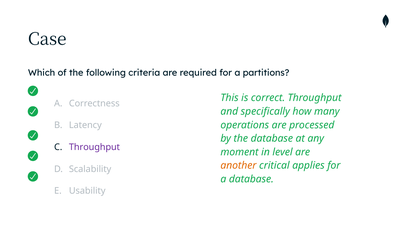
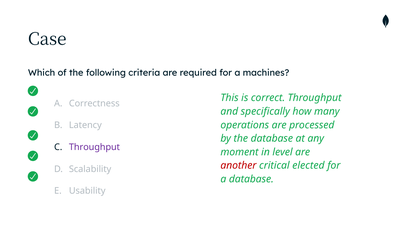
partitions: partitions -> machines
another colour: orange -> red
applies: applies -> elected
